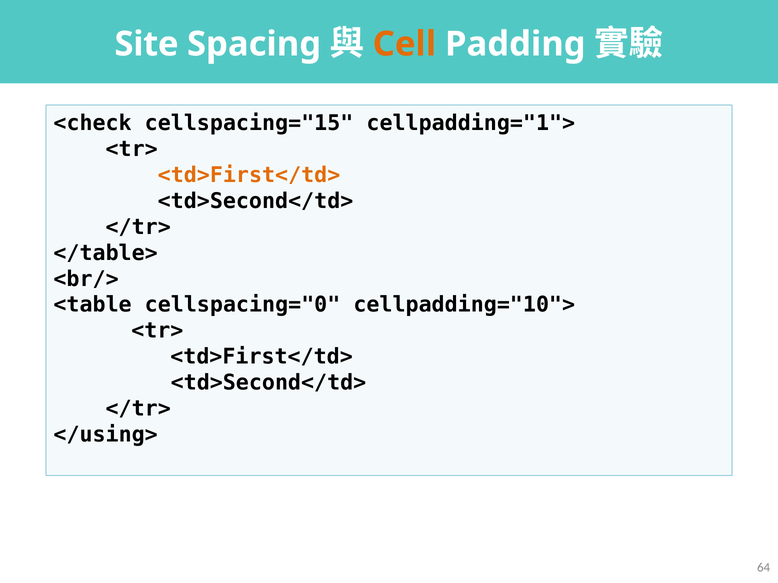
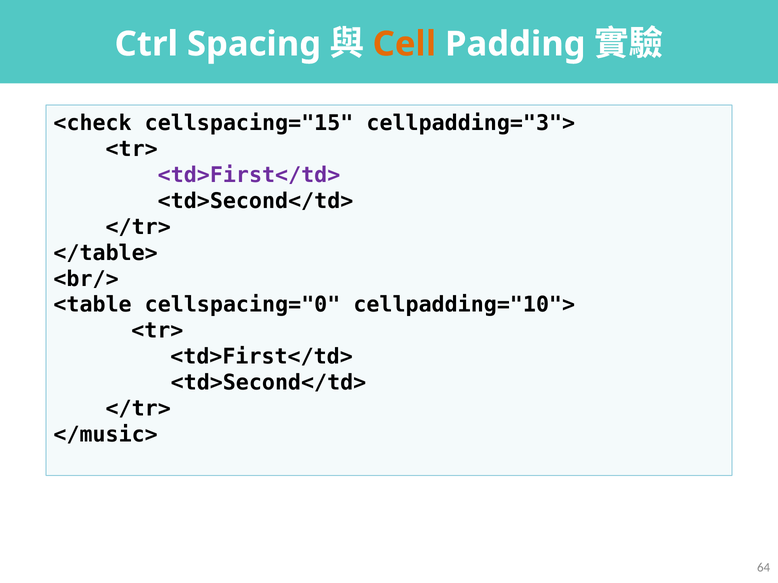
Site: Site -> Ctrl
cellpadding="1">: cellpadding="1"> -> cellpadding="3">
<td>First</td> at (249, 175) colour: orange -> purple
</using>: </using> -> </music>
